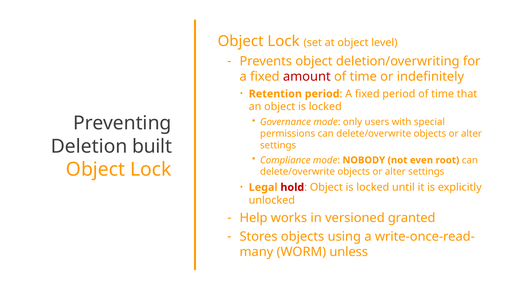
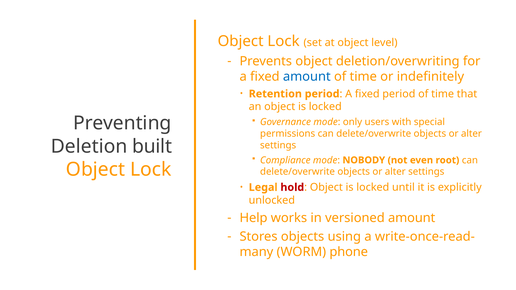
amount at (307, 77) colour: red -> blue
versioned granted: granted -> amount
unless: unless -> phone
